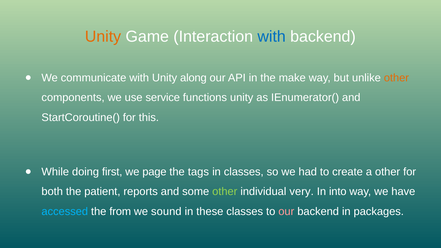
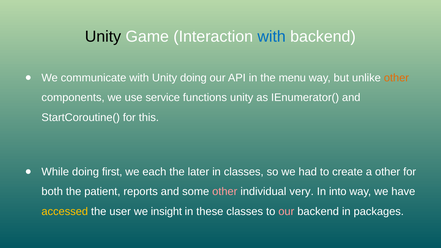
Unity at (103, 37) colour: orange -> black
Unity along: along -> doing
make: make -> menu
page: page -> each
tags: tags -> later
other at (225, 192) colour: light green -> pink
accessed colour: light blue -> yellow
from: from -> user
sound: sound -> insight
